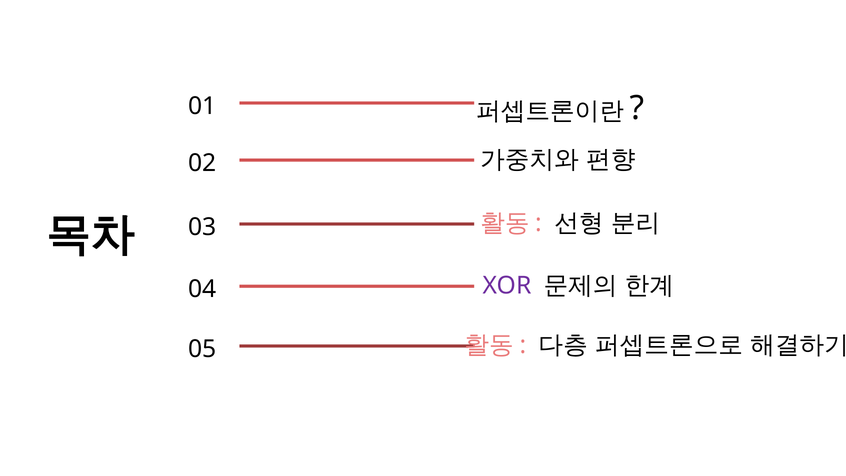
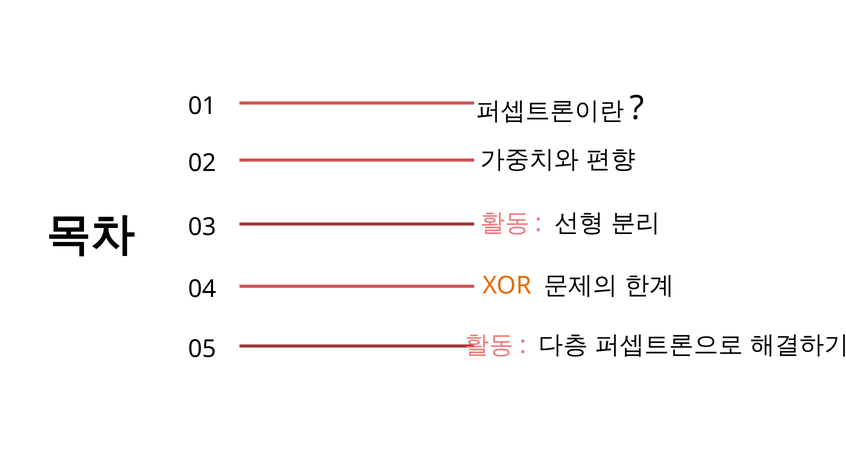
XOR colour: purple -> orange
